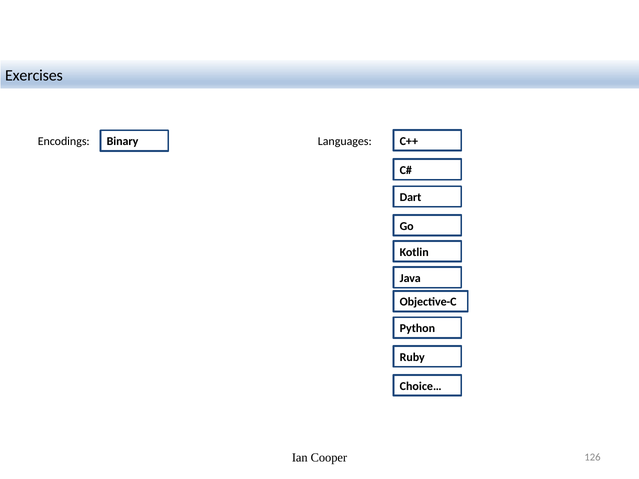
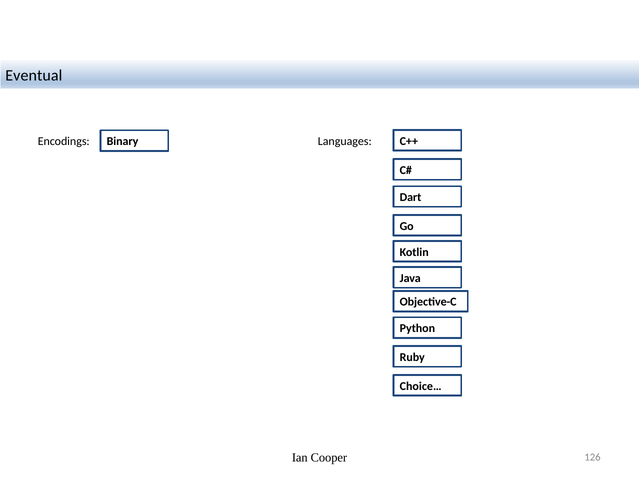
Exercises: Exercises -> Eventual
